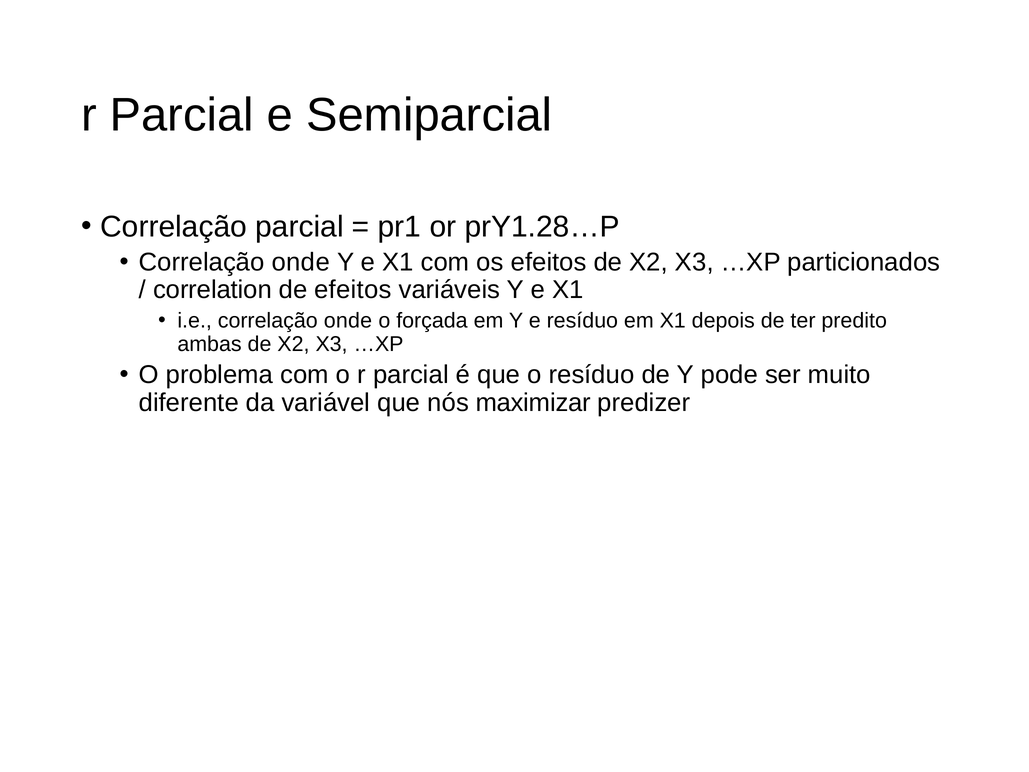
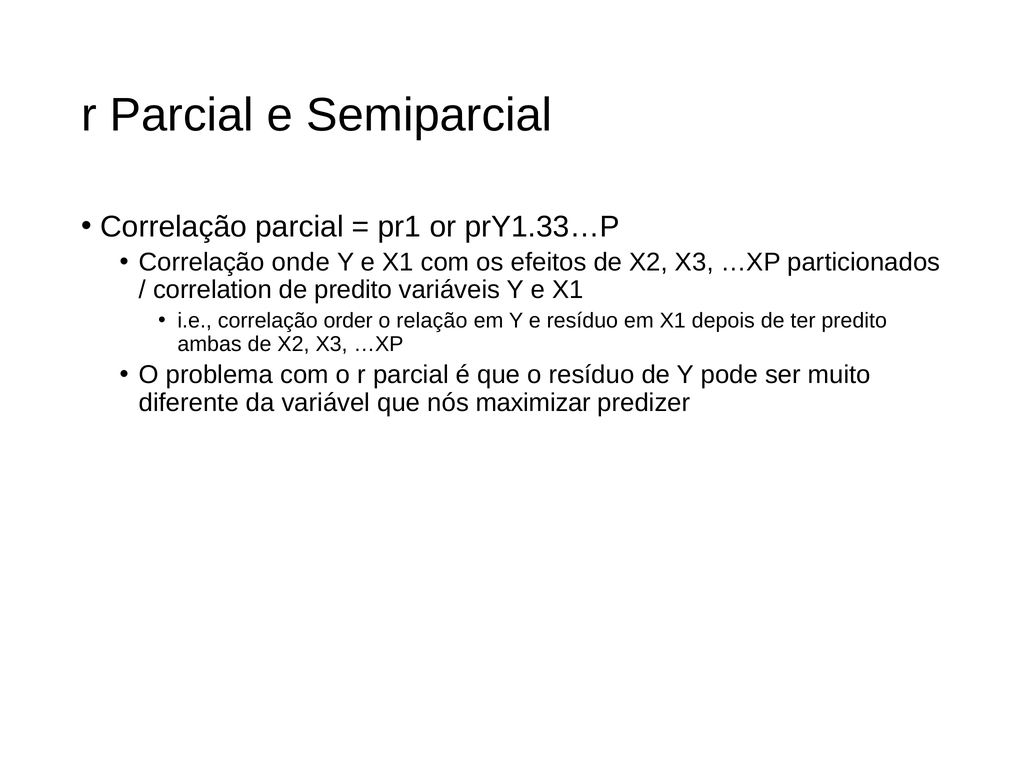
prY1.28…P: prY1.28…P -> prY1.33…P
de efeitos: efeitos -> predito
i.e correlação onde: onde -> order
forçada: forçada -> relação
